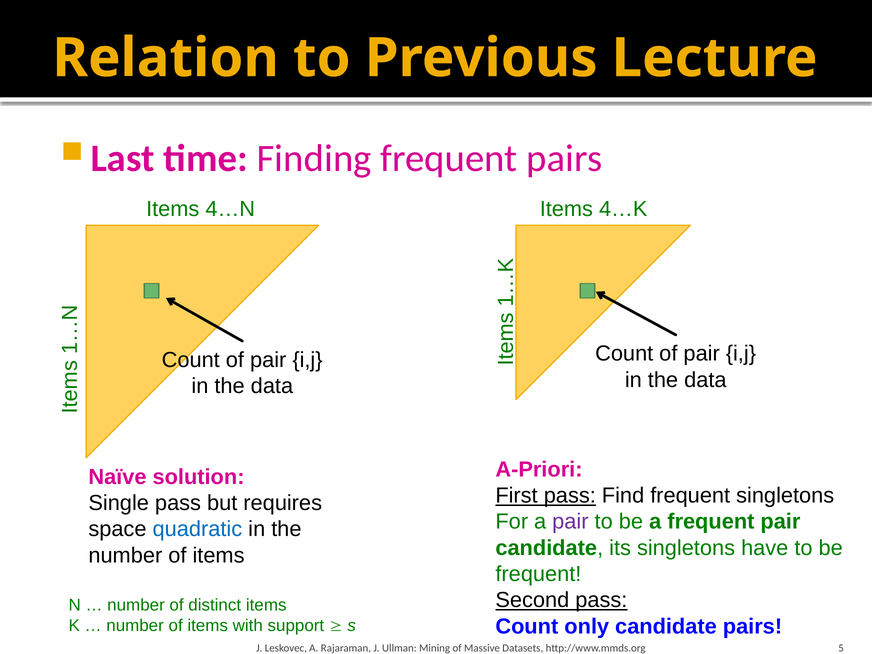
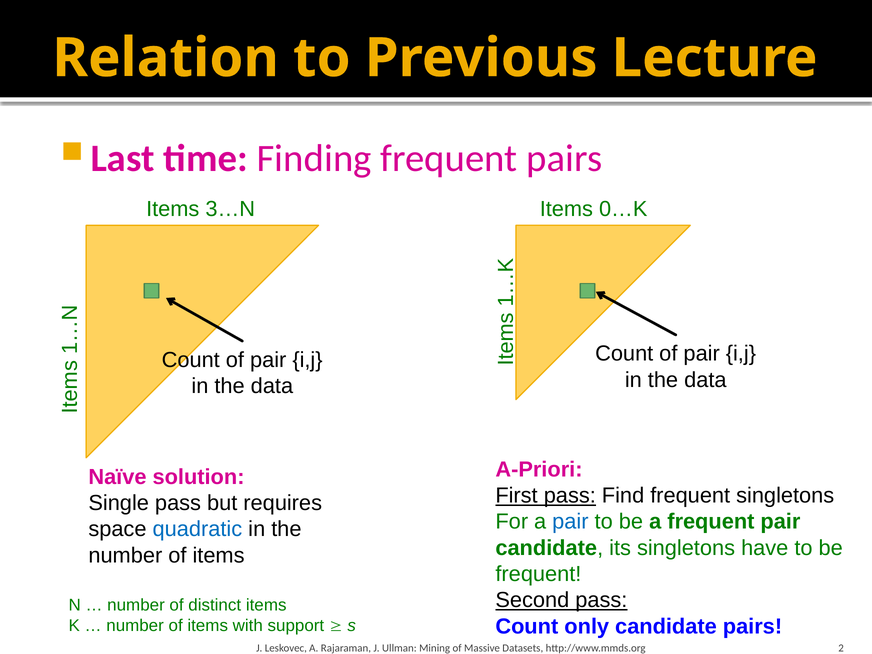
4…N: 4…N -> 3…N
4…K: 4…K -> 0…K
pair at (570, 522) colour: purple -> blue
5: 5 -> 2
